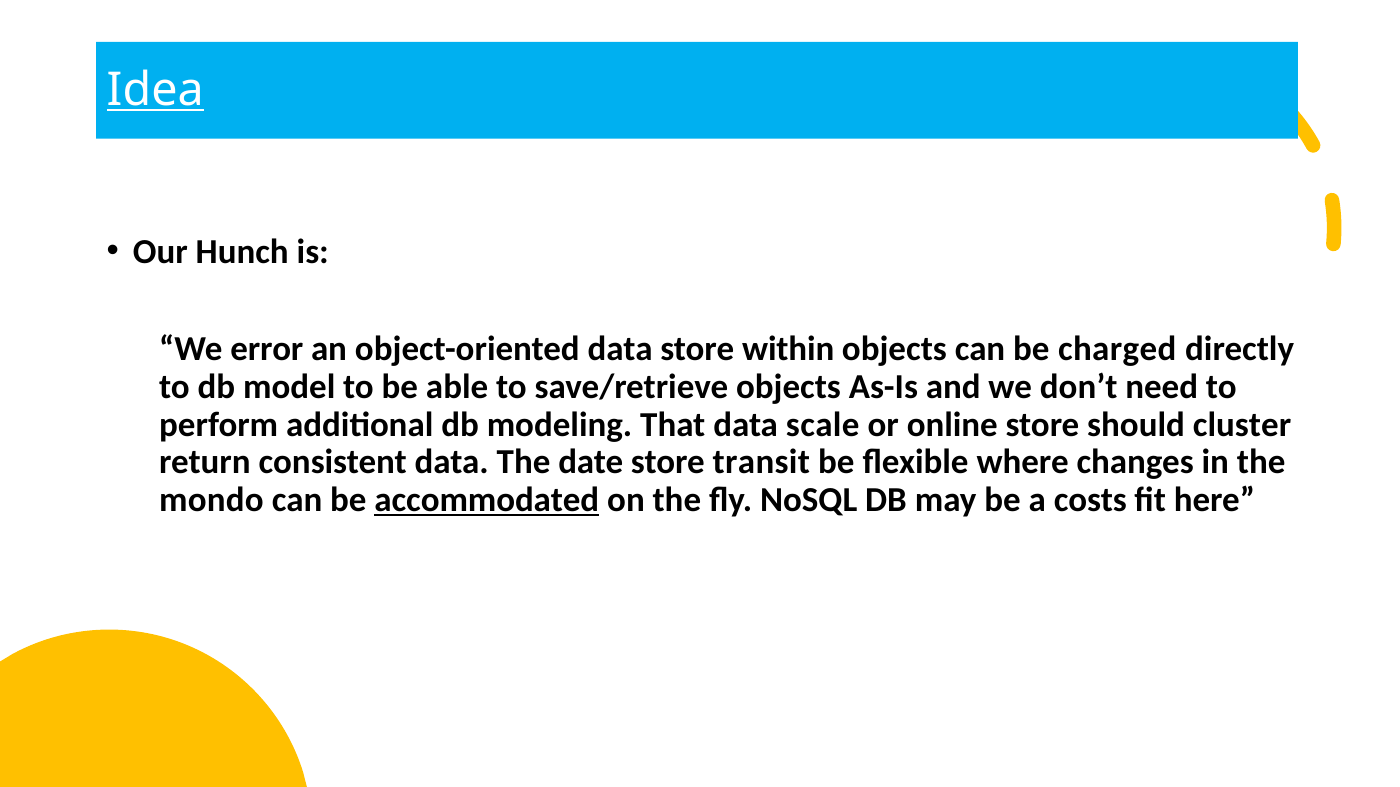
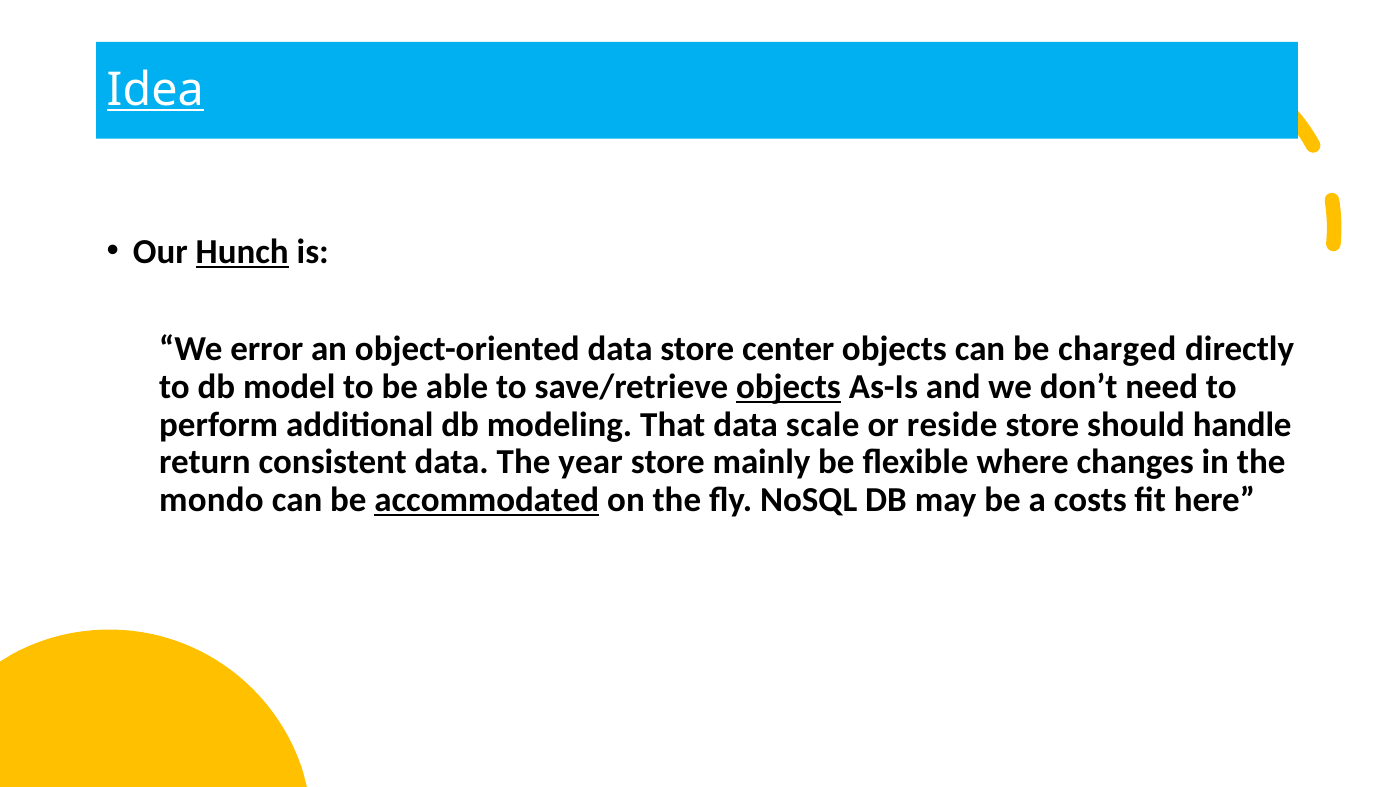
Hunch underline: none -> present
within: within -> center
objects at (789, 387) underline: none -> present
online: online -> reside
cluster: cluster -> handle
date: date -> year
transit: transit -> mainly
